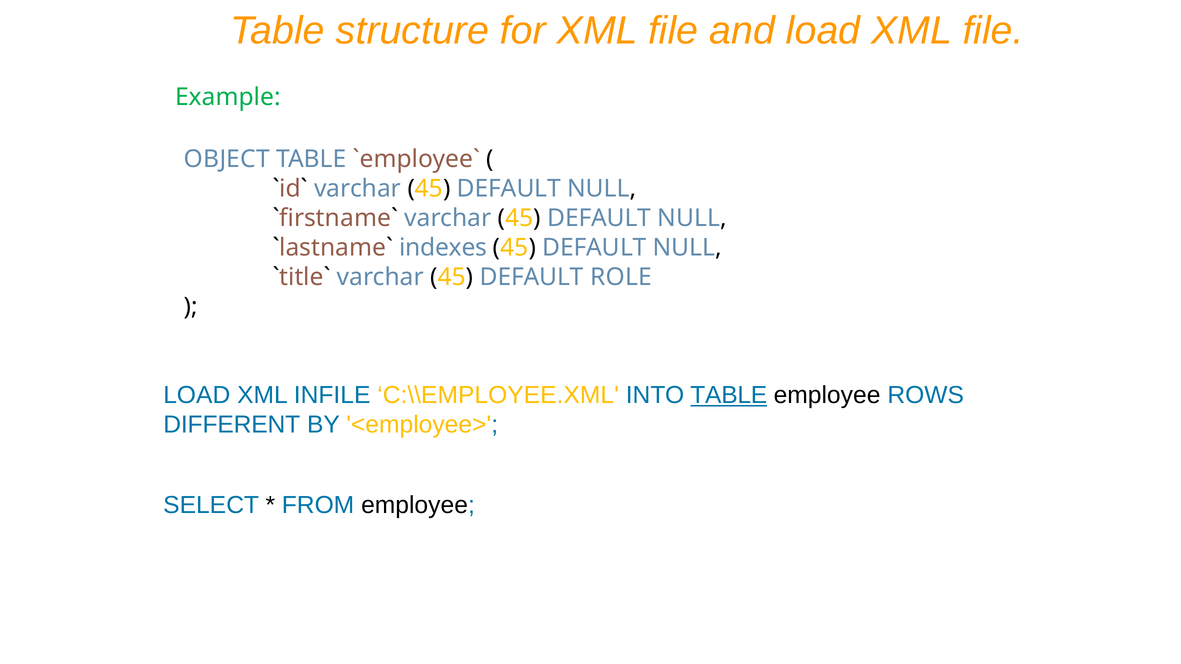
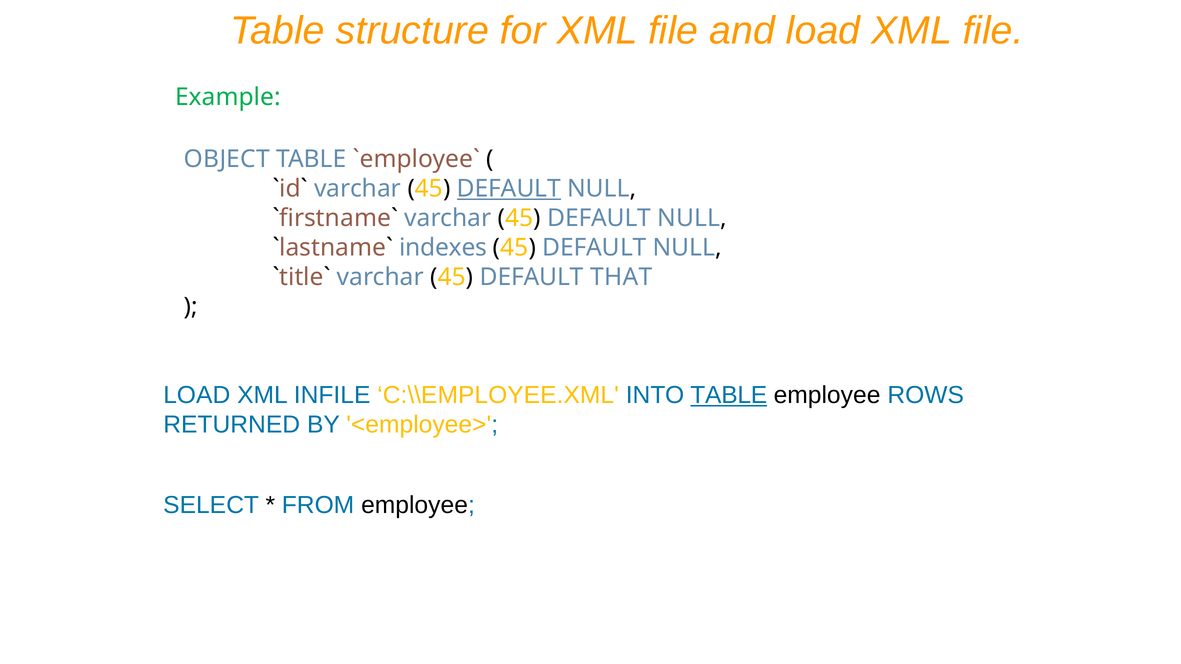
DEFAULT at (509, 189) underline: none -> present
ROLE: ROLE -> THAT
DIFFERENT: DIFFERENT -> RETURNED
